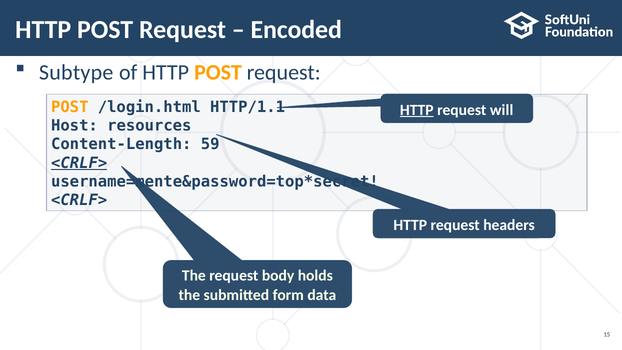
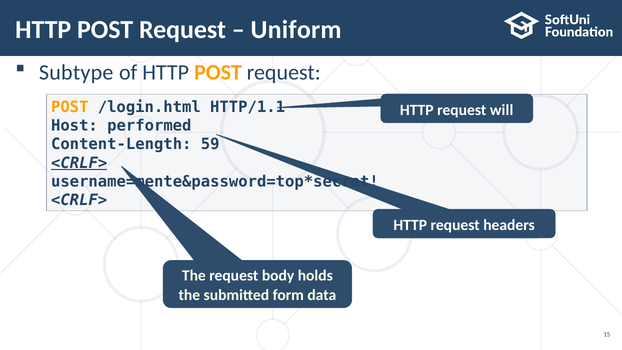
Encoded: Encoded -> Uniform
HTTP at (417, 110) underline: present -> none
resources: resources -> performed
